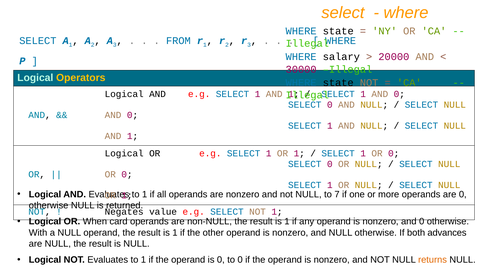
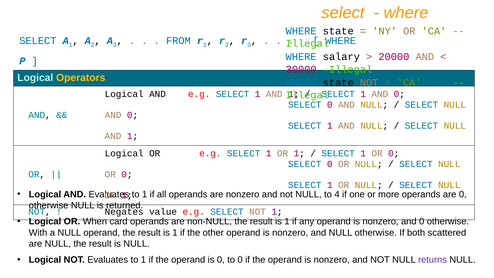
7: 7 -> 4
advances: advances -> scattered
returns colour: orange -> purple
